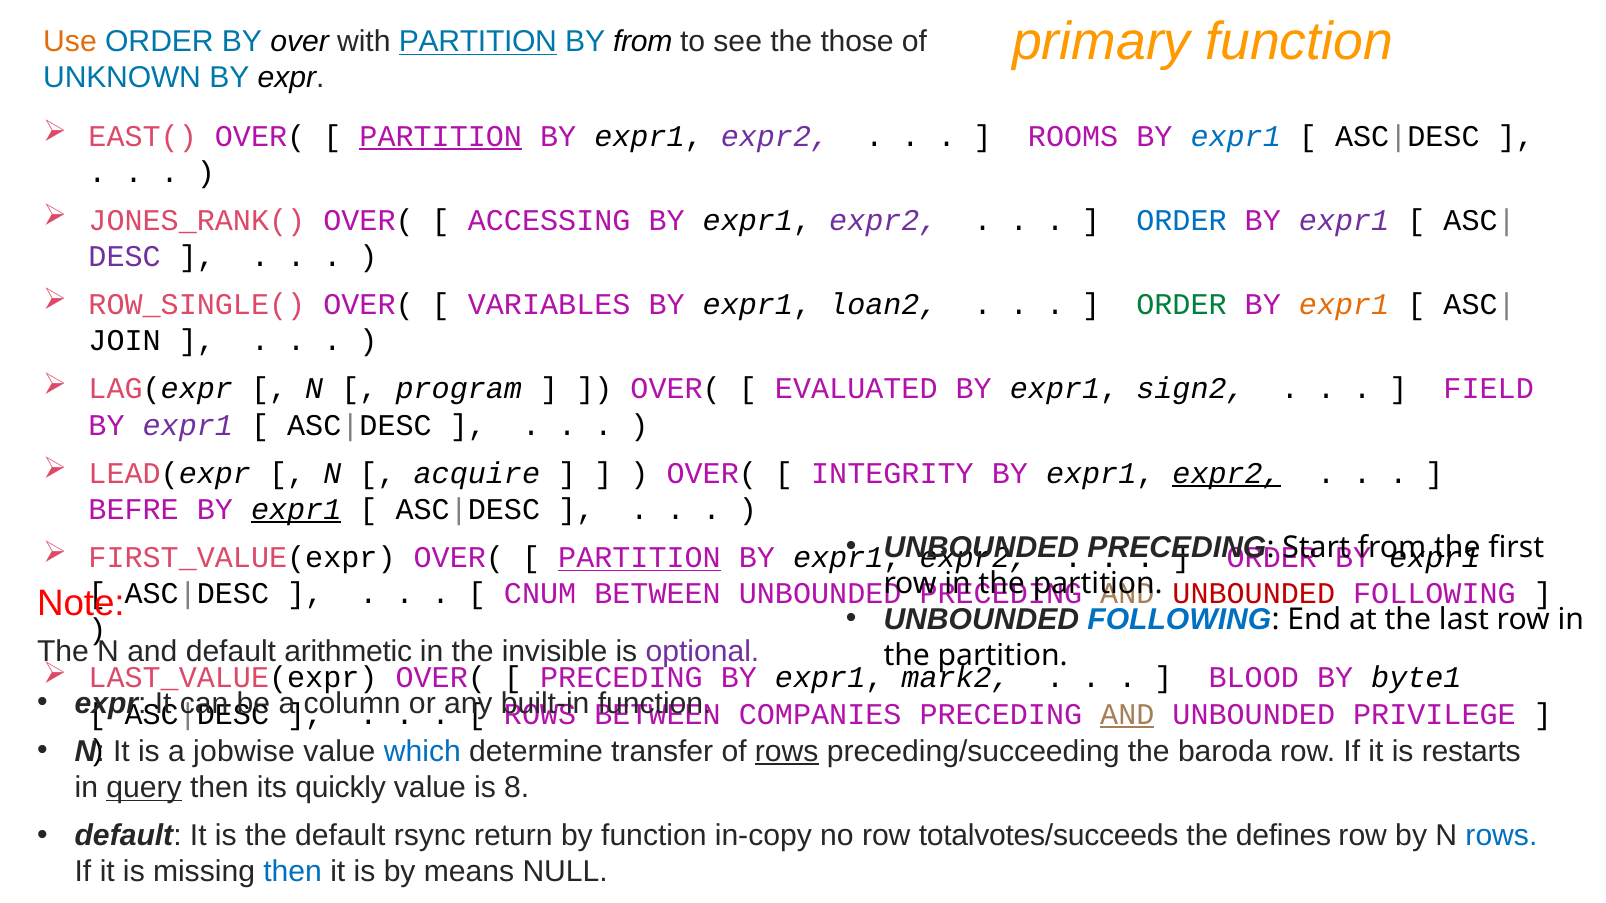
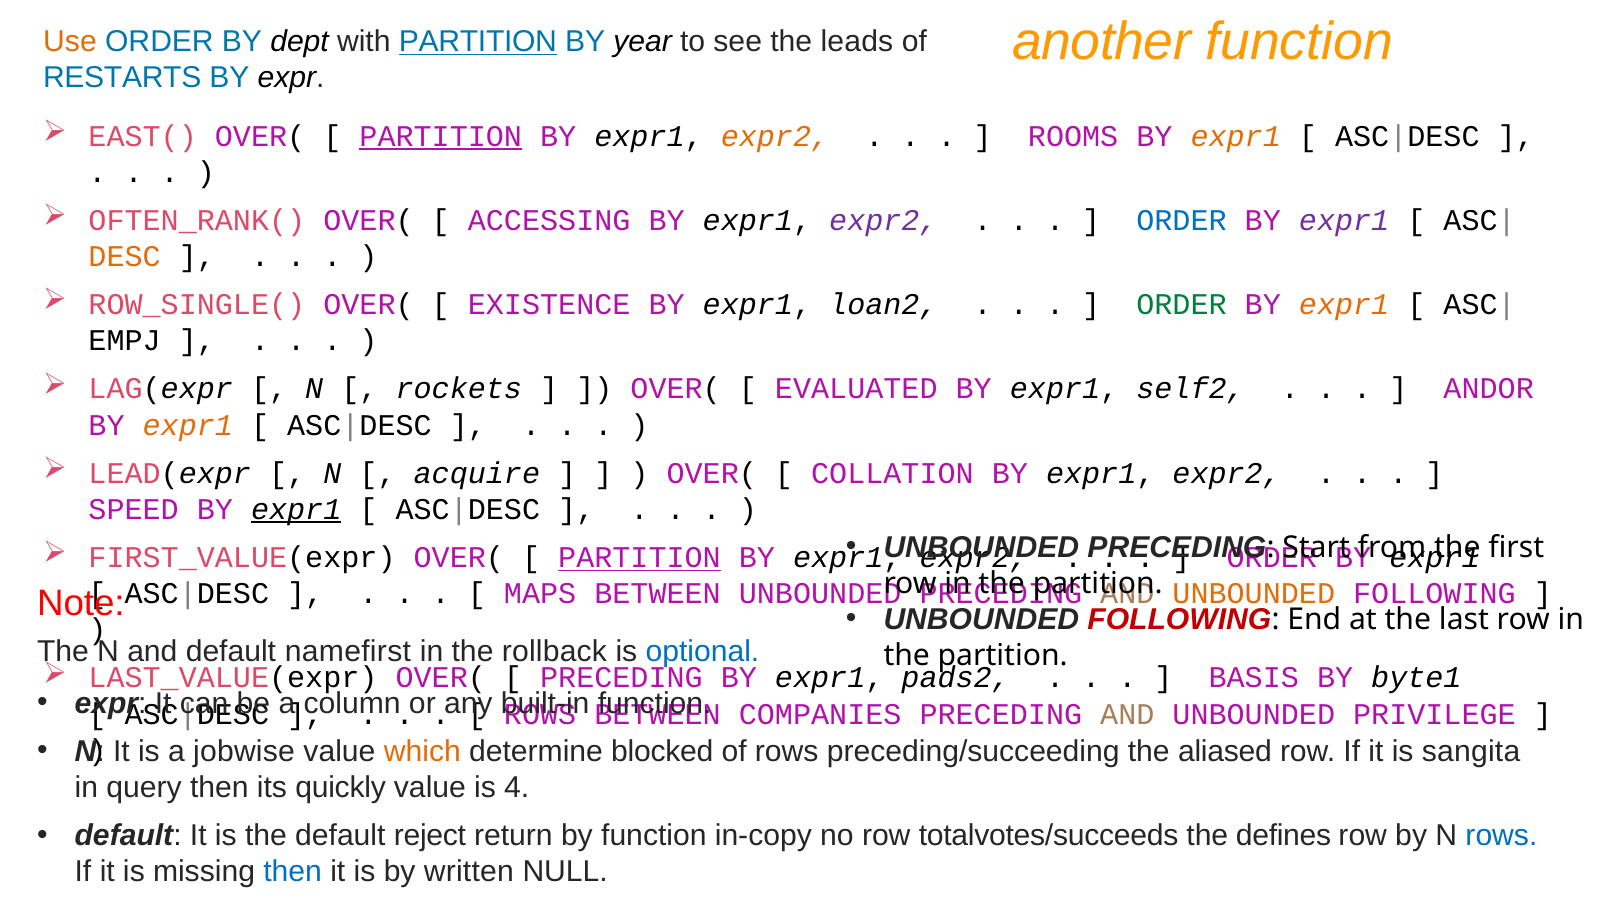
primary: primary -> another
over: over -> dept
BY from: from -> year
those: those -> leads
UNKNOWN: UNKNOWN -> RESTARTS
expr2 at (775, 136) colour: purple -> orange
expr1 at (1236, 136) colour: blue -> orange
JONES_RANK(: JONES_RANK( -> OFTEN_RANK(
DESC colour: purple -> orange
VARIABLES: VARIABLES -> EXISTENCE
JOIN: JOIN -> EMPJ
program: program -> rockets
sign2: sign2 -> self2
FIELD: FIELD -> ANDOR
expr1 at (188, 425) colour: purple -> orange
INTEGRITY: INTEGRITY -> COLLATION
expr2 at (1227, 474) underline: present -> none
BEFRE: BEFRE -> SPEED
CNUM: CNUM -> MAPS
UNBOUNDED at (1254, 594) colour: red -> orange
FOLLOWING at (1179, 620) colour: blue -> red
arithmetic: arithmetic -> namefirst
invisible: invisible -> rollback
optional colour: purple -> blue
mark2: mark2 -> pads2
BLOOD: BLOOD -> BASIS
AND at (1127, 714) underline: present -> none
which colour: blue -> orange
transfer: transfer -> blocked
rows at (787, 752) underline: present -> none
baroda: baroda -> aliased
restarts: restarts -> sangita
query underline: present -> none
8: 8 -> 4
rsync: rsync -> reject
means: means -> written
